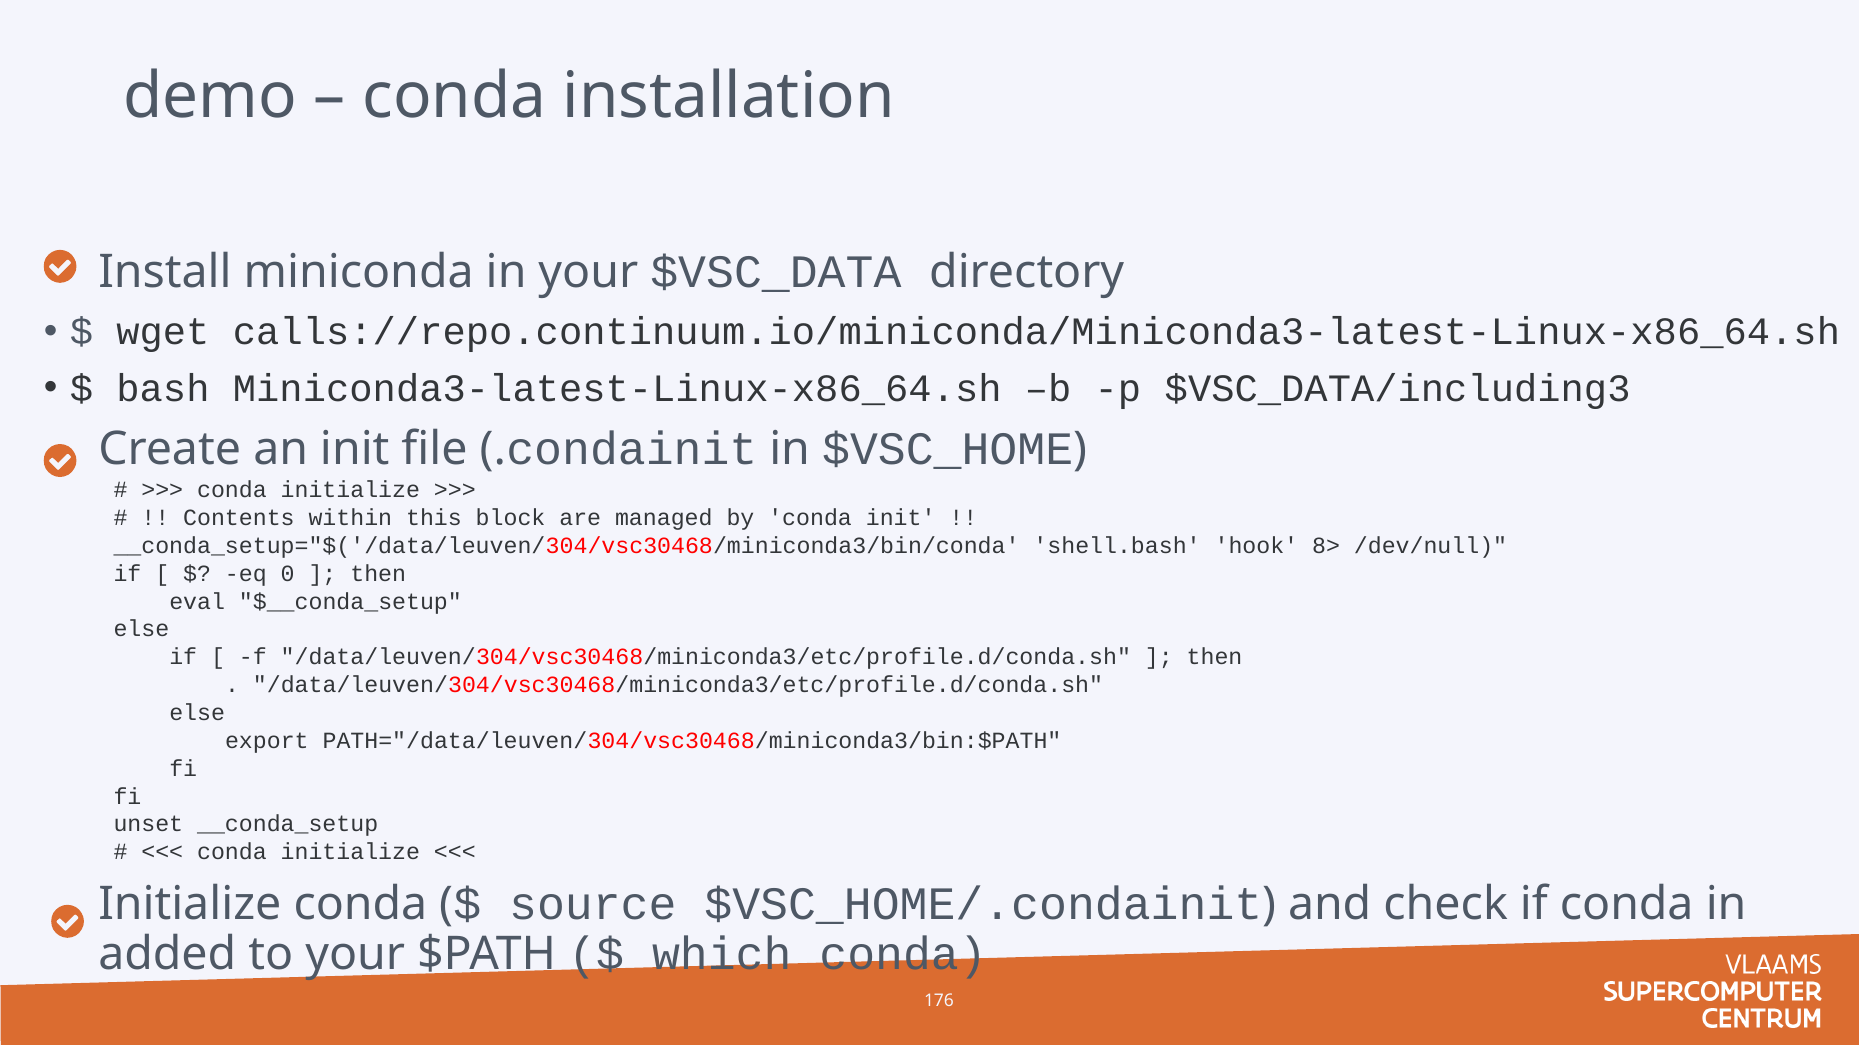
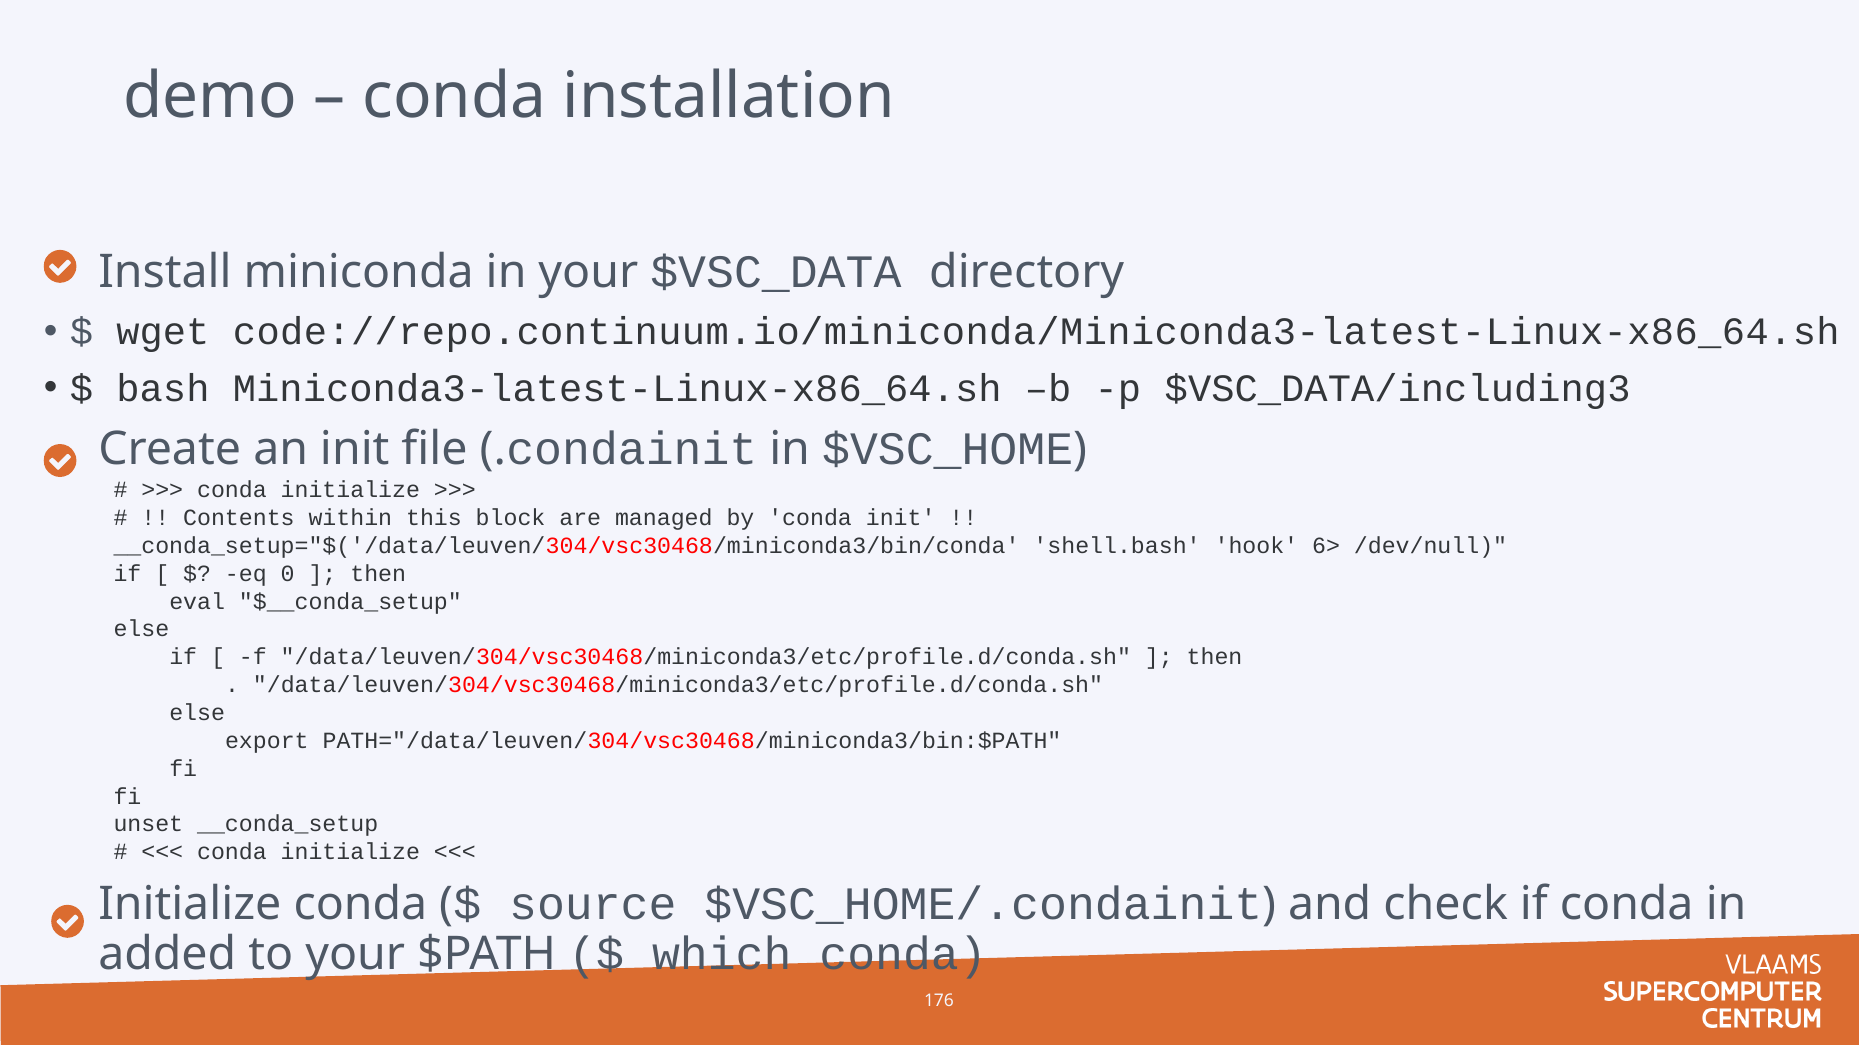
calls://repo.continuum.io/miniconda/Miniconda3-latest-Linux-x86_64.sh: calls://repo.continuum.io/miniconda/Miniconda3-latest-Linux-x86_64.sh -> code://repo.continuum.io/miniconda/Miniconda3-latest-Linux-x86_64.sh
8>: 8> -> 6>
